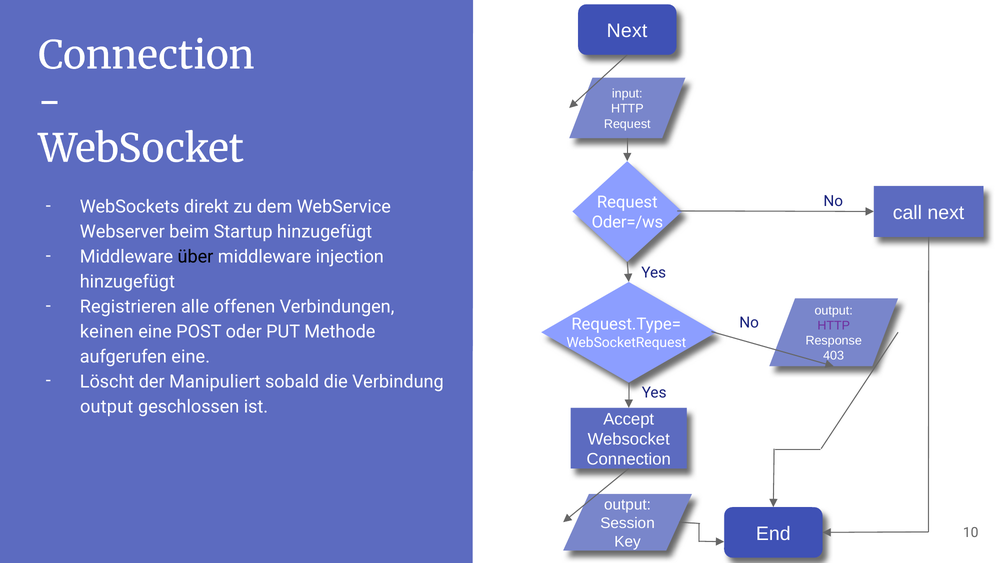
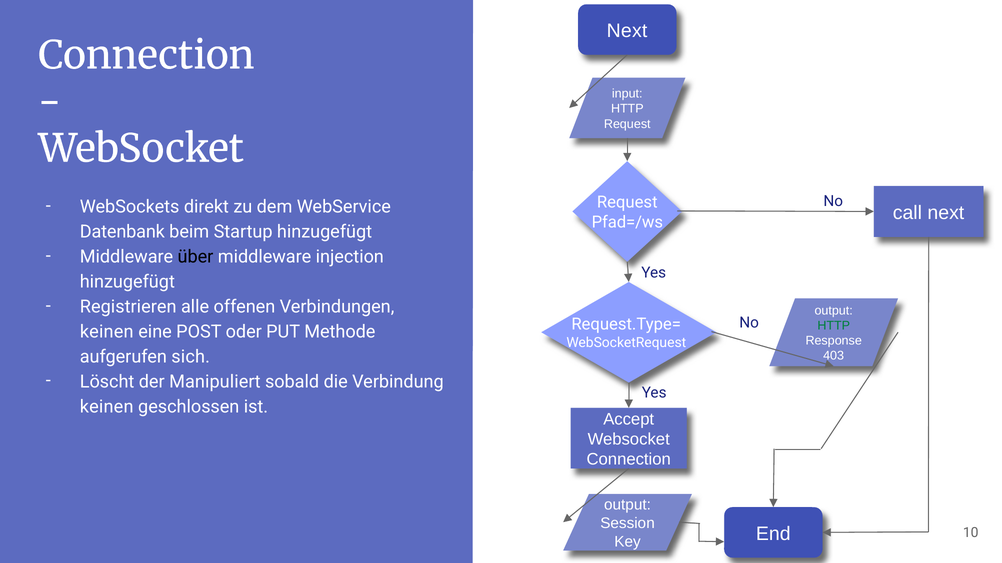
Oder=/ws: Oder=/ws -> Pfad=/ws
Webserver: Webserver -> Datenbank
HTTP at (834, 326) colour: purple -> green
aufgerufen eine: eine -> sich
output at (107, 407): output -> keinen
